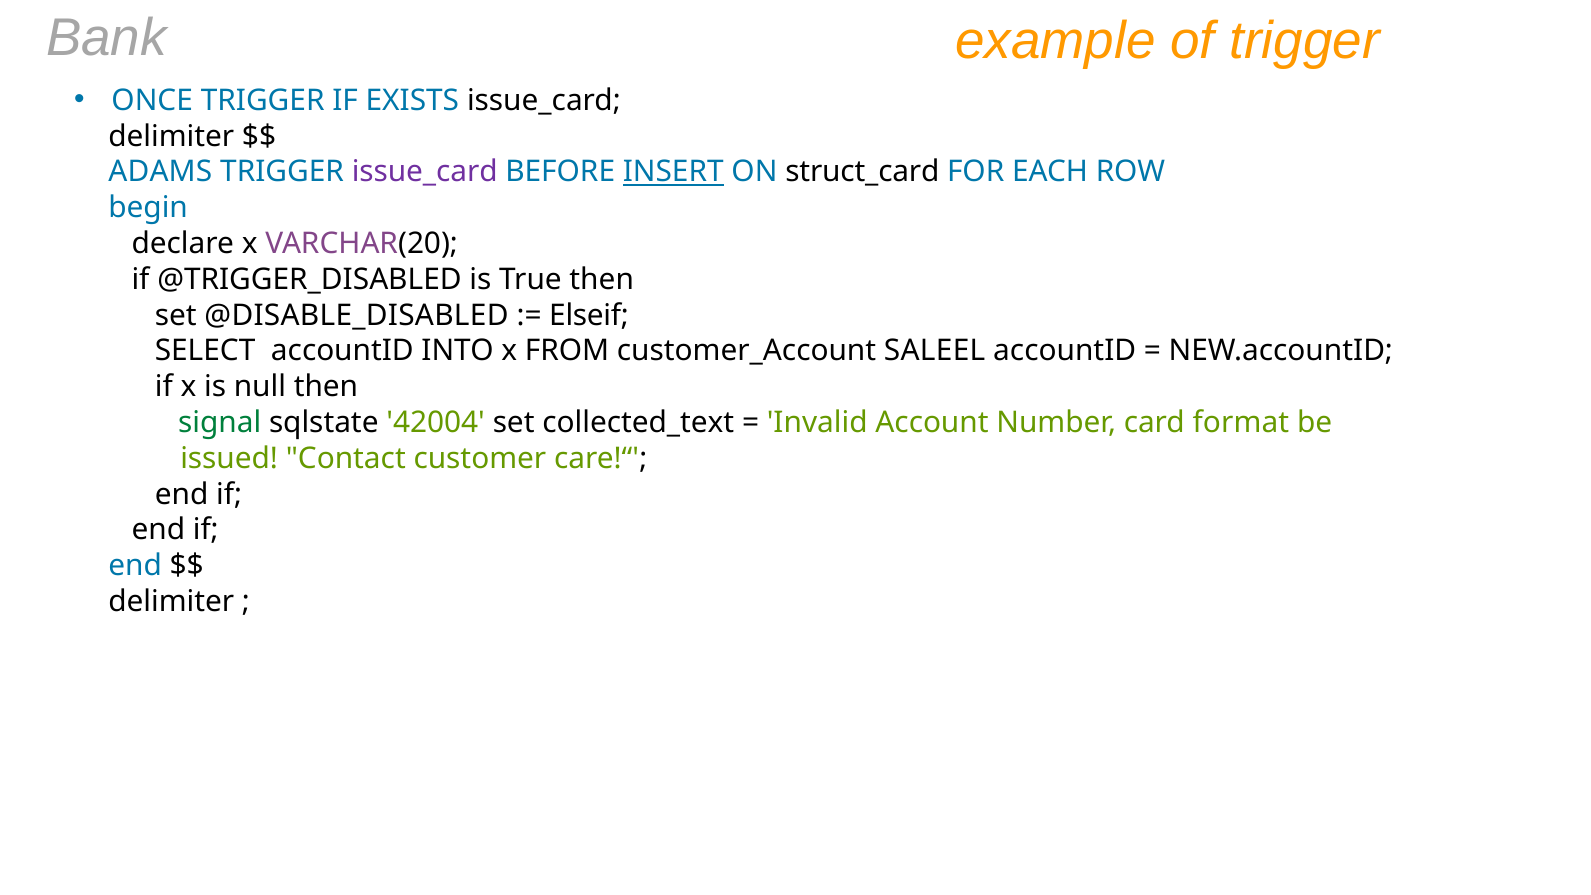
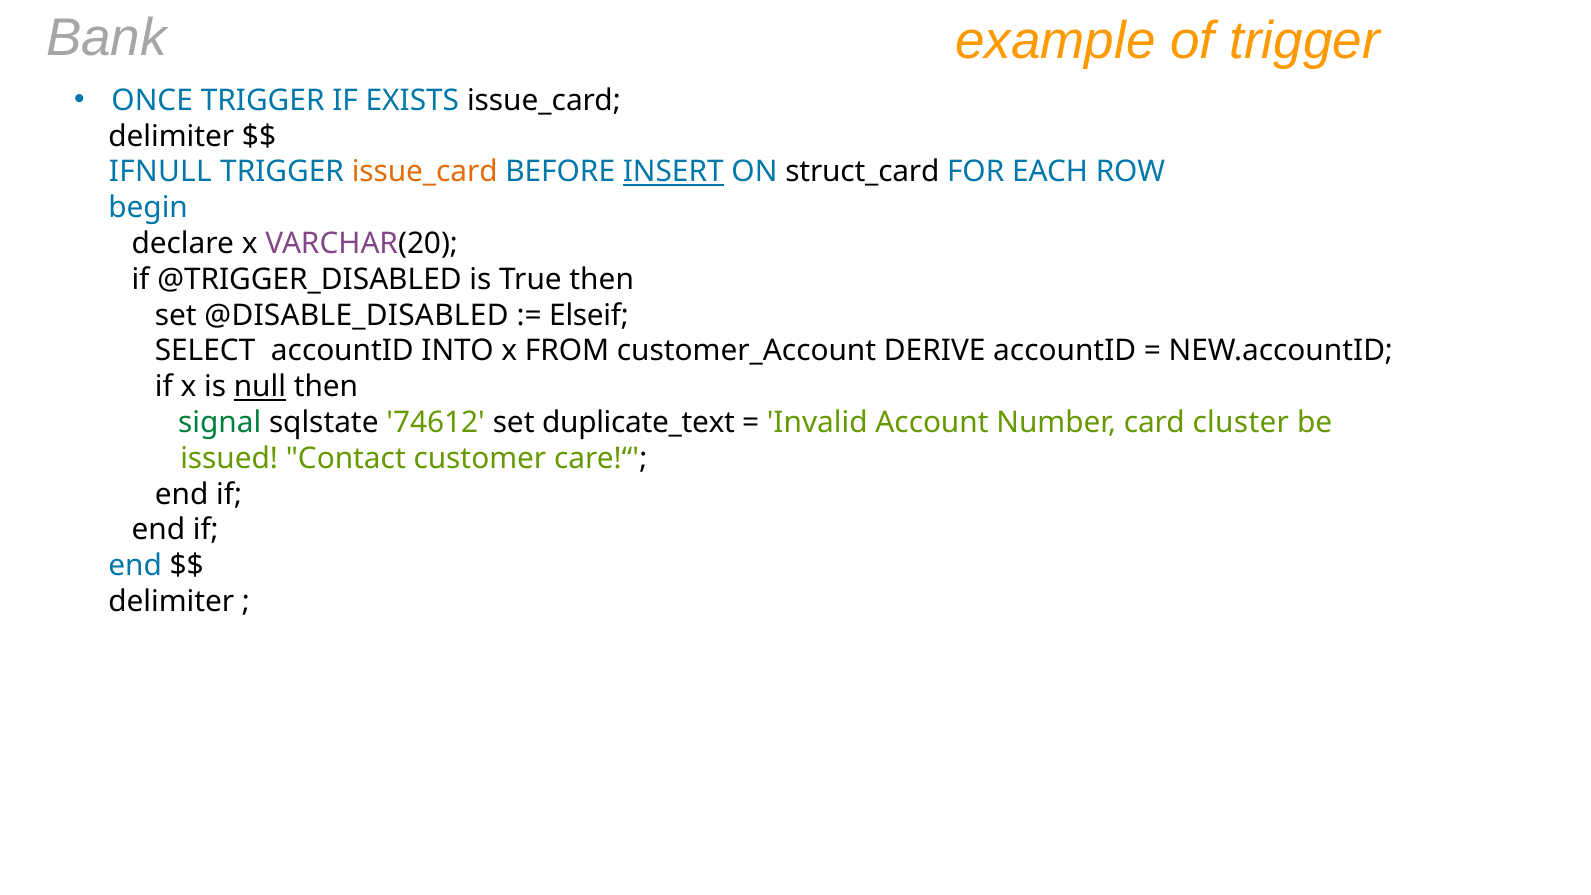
ADAMS: ADAMS -> IFNULL
issue_card at (425, 172) colour: purple -> orange
SALEEL: SALEEL -> DERIVE
null underline: none -> present
42004: 42004 -> 74612
collected_text: collected_text -> duplicate_text
format: format -> cluster
